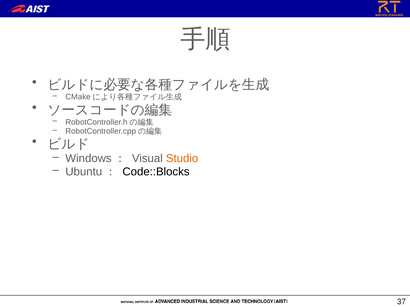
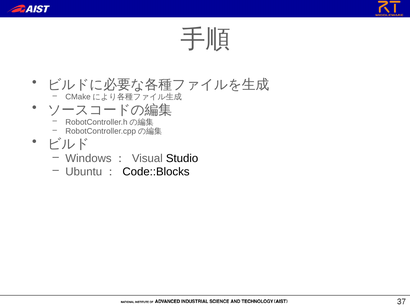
Studio colour: orange -> black
